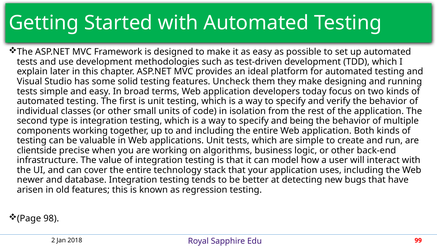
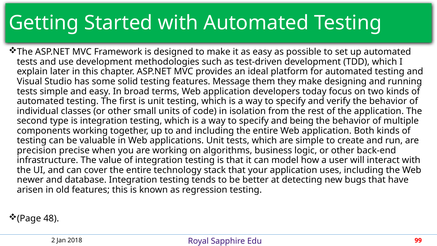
Uncheck: Uncheck -> Message
clientside: clientside -> precision
98: 98 -> 48
